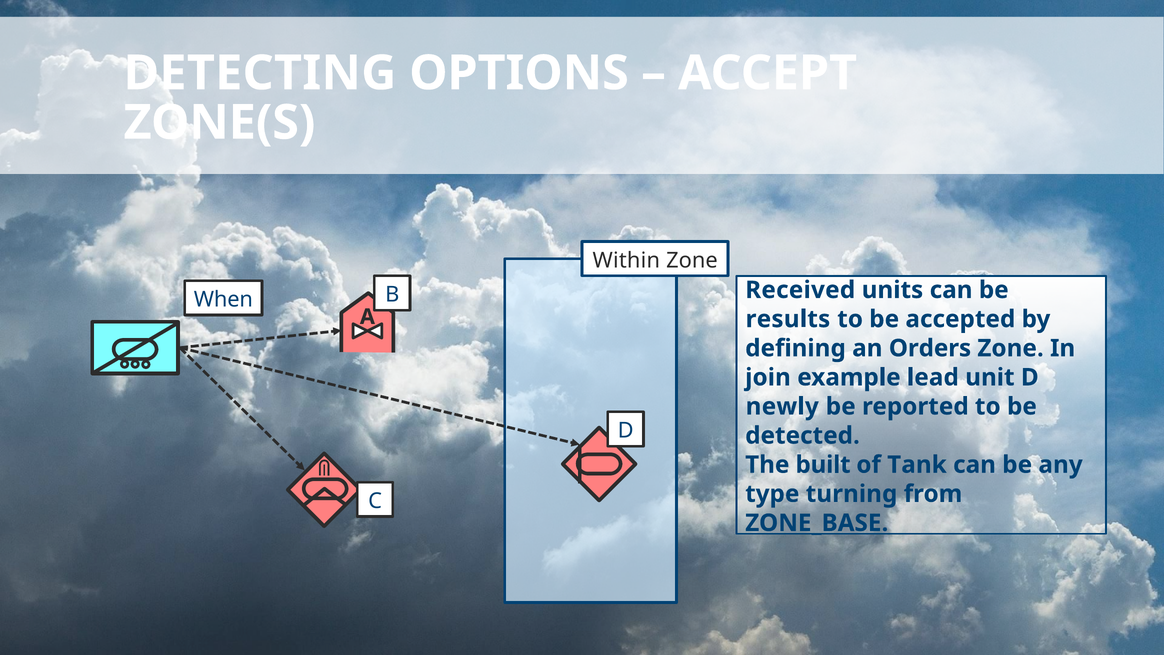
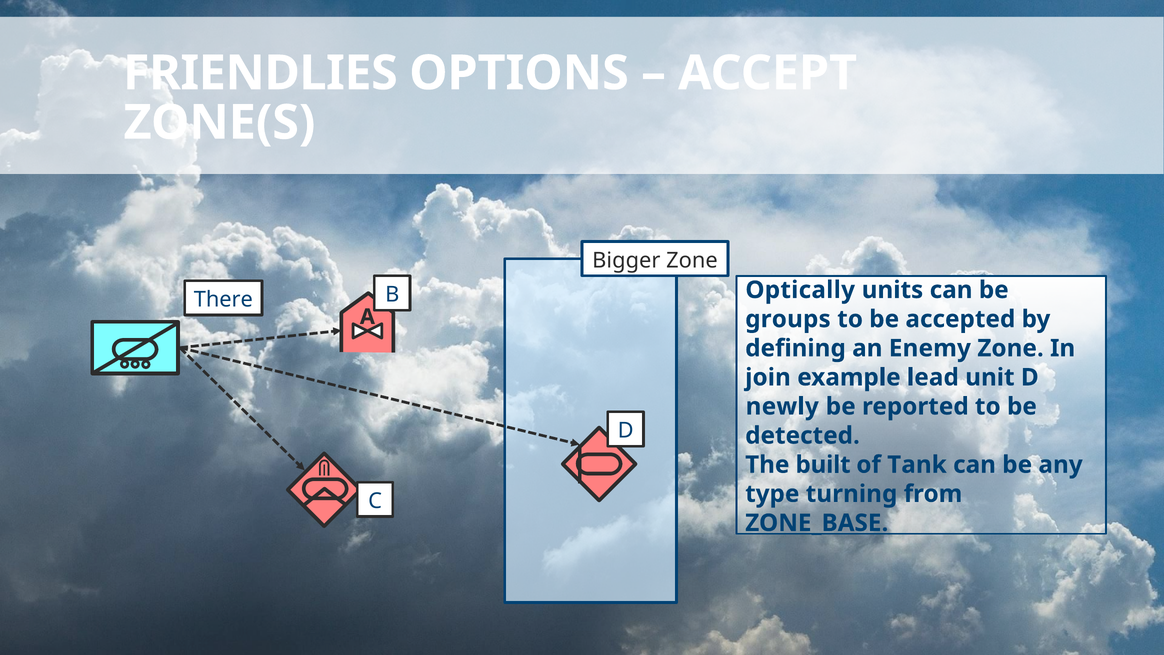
DETECTING: DETECTING -> FRIENDLIES
Within: Within -> Bigger
Received: Received -> Optically
When: When -> There
results: results -> groups
Orders: Orders -> Enemy
